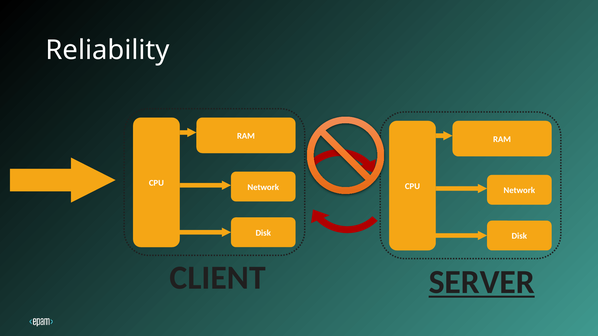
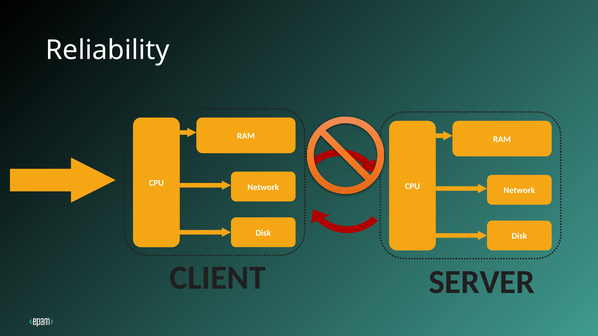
SERVER underline: present -> none
